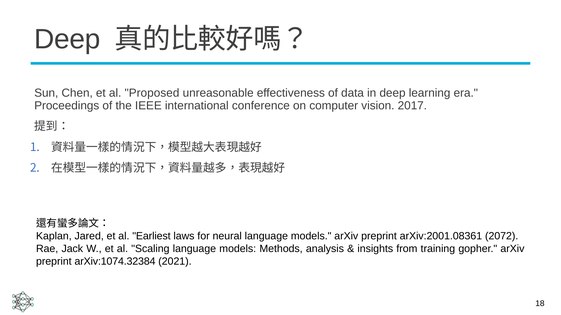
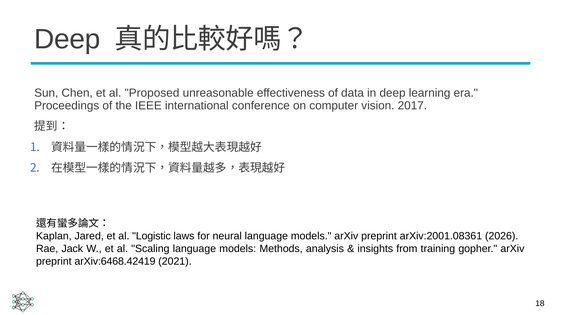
Earliest: Earliest -> Logistic
2072: 2072 -> 2026
arXiv:1074.32384: arXiv:1074.32384 -> arXiv:6468.42419
